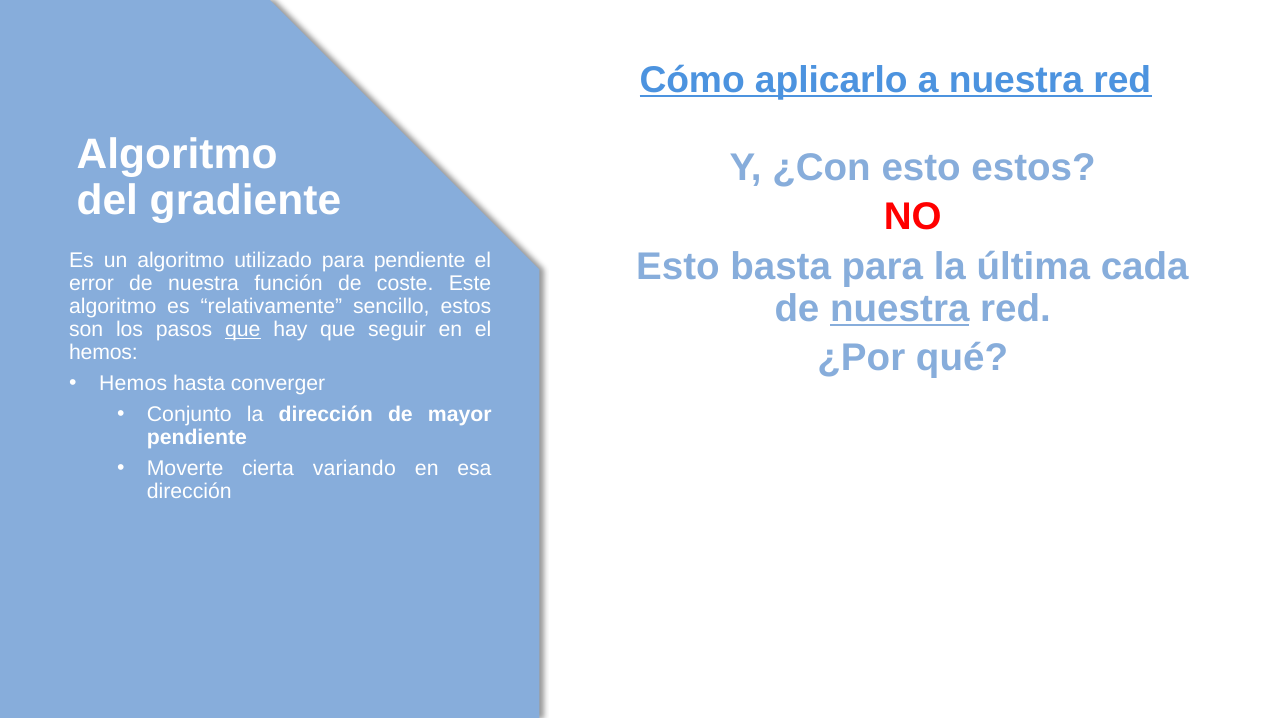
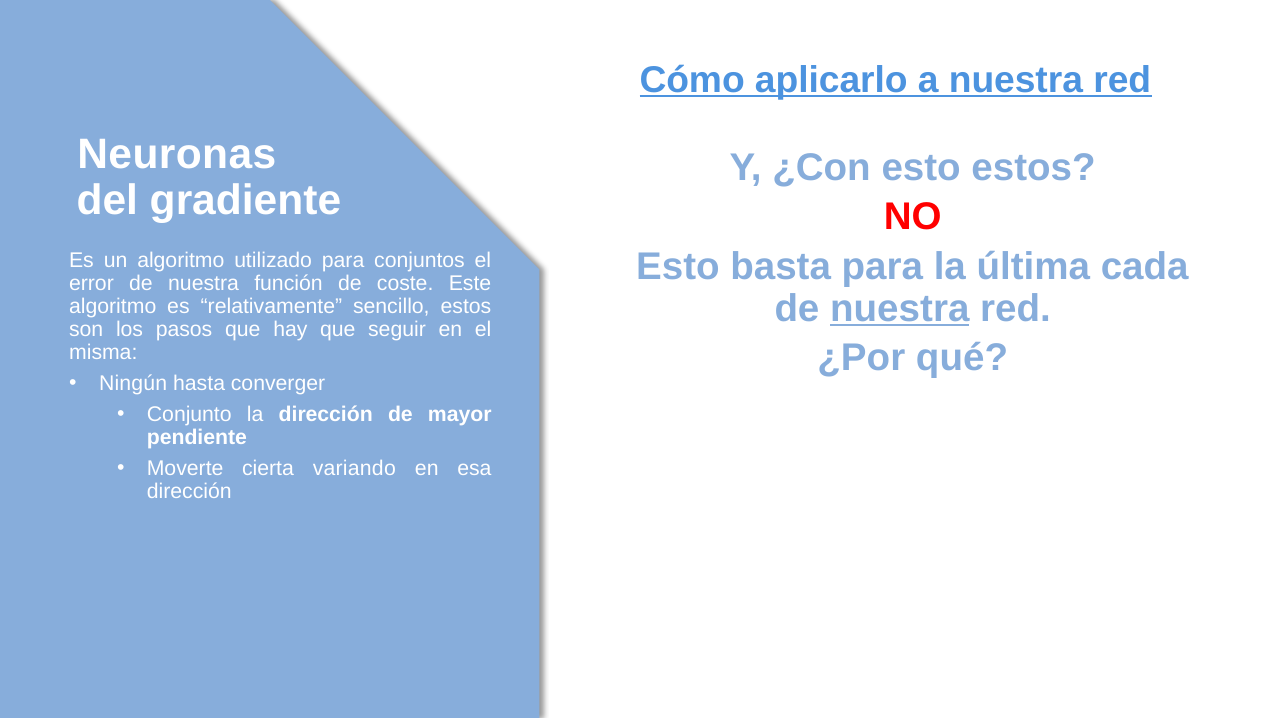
Algoritmo at (177, 155): Algoritmo -> Neuronas
para pendiente: pendiente -> conjuntos
que at (243, 330) underline: present -> none
hemos at (103, 352): hemos -> misma
Hemos at (133, 383): Hemos -> Ningún
